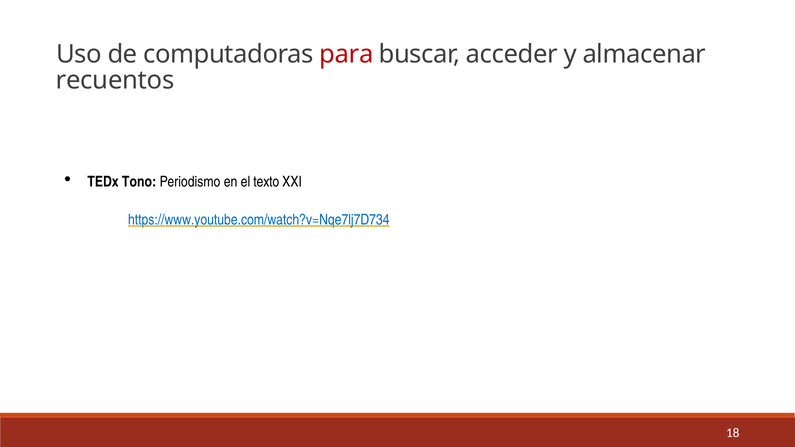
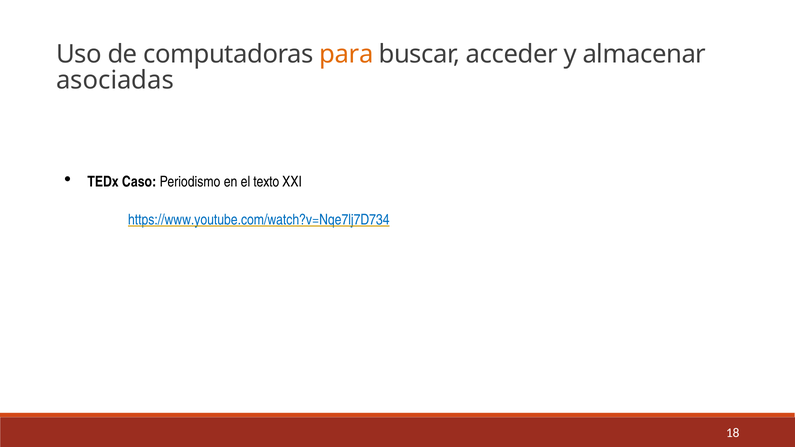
para colour: red -> orange
recuentos: recuentos -> asociadas
Tono: Tono -> Caso
